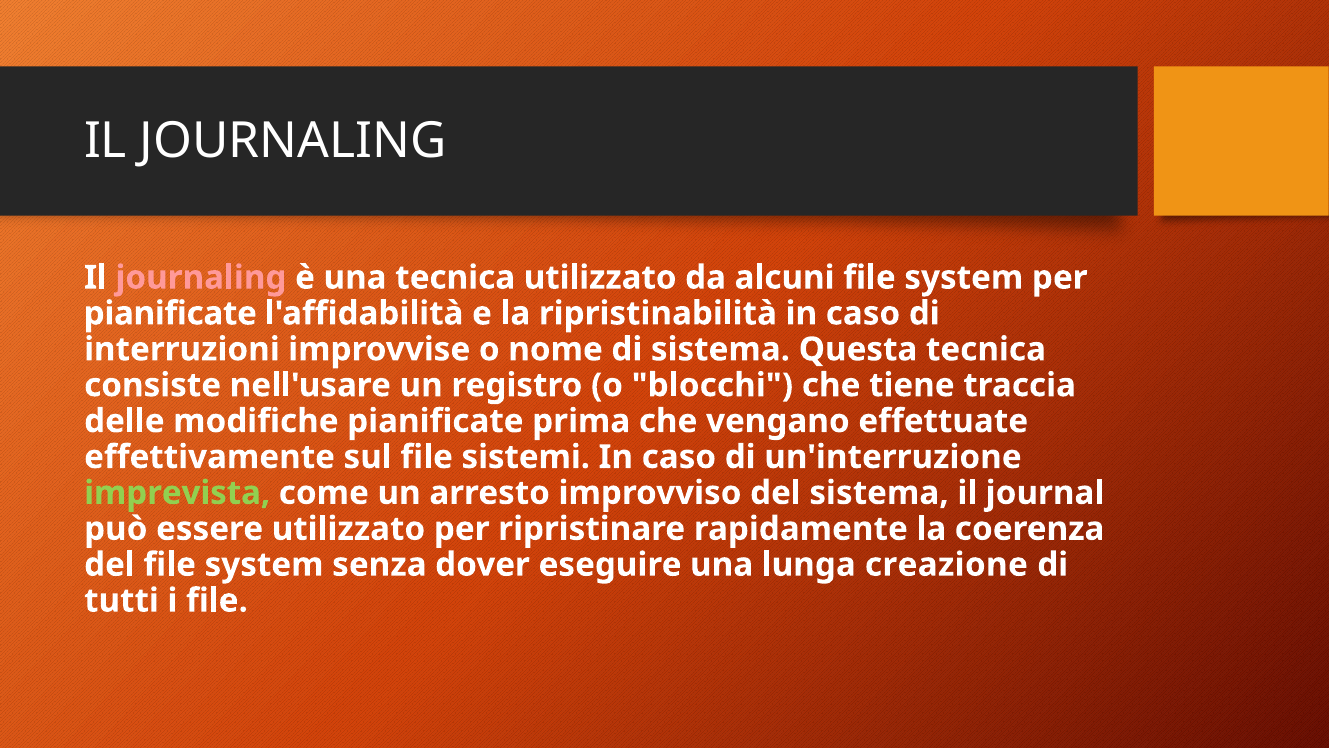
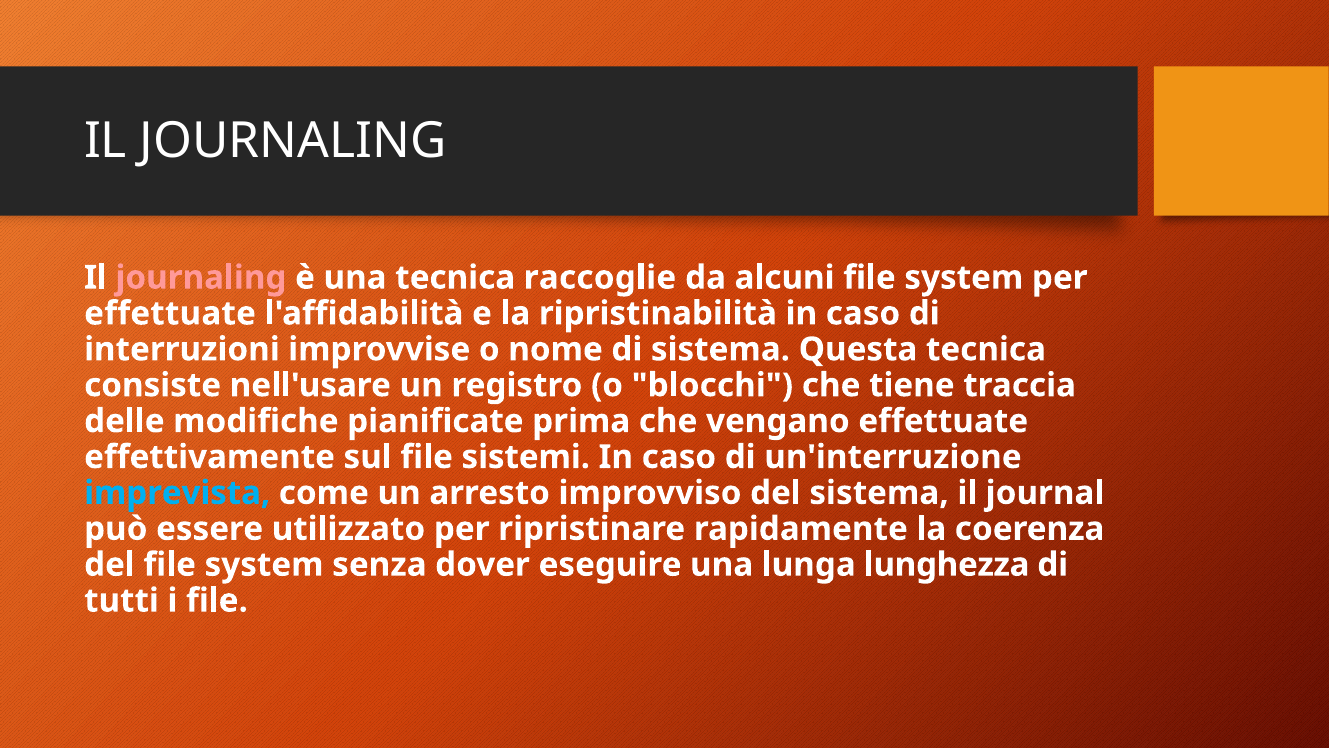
tecnica utilizzato: utilizzato -> raccoglie
pianificate at (170, 313): pianificate -> effettuate
imprevista colour: light green -> light blue
creazione: creazione -> lunghezza
